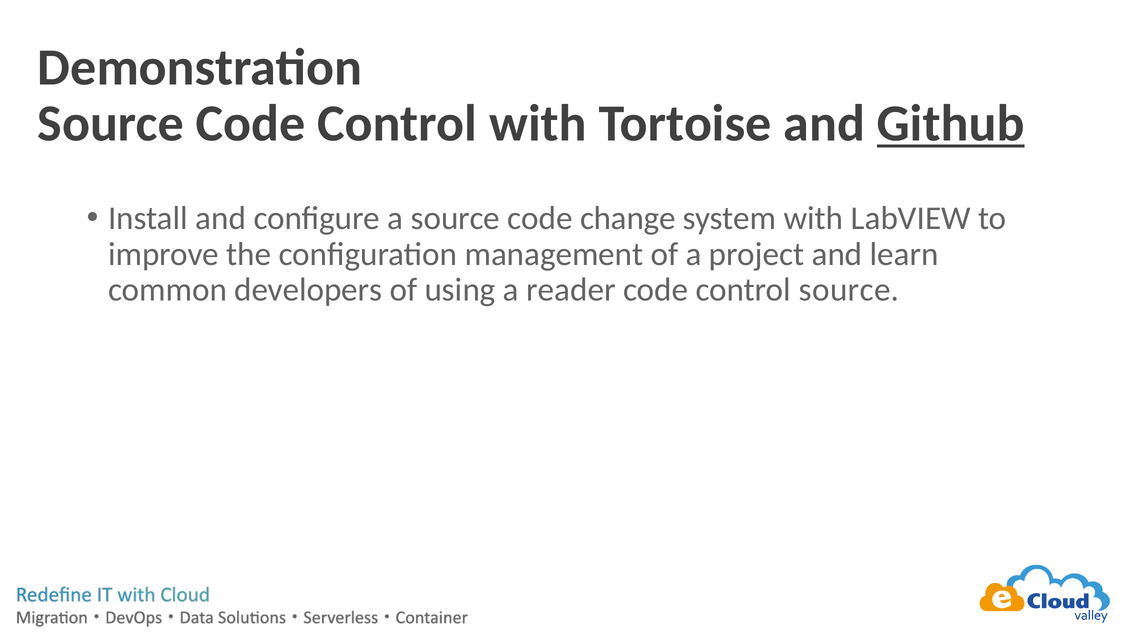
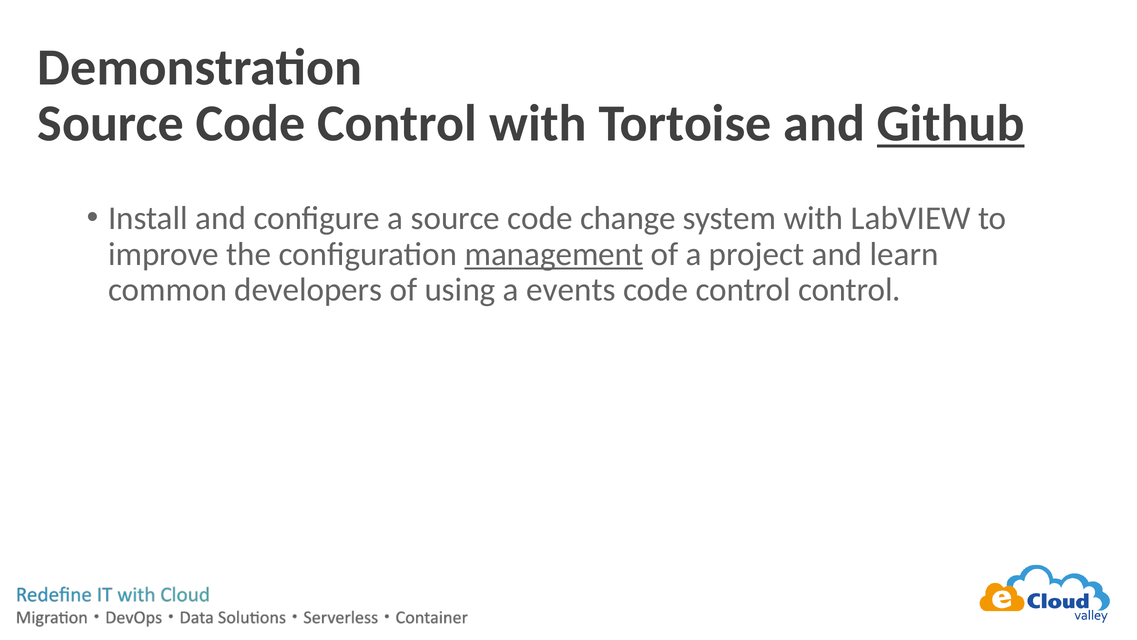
management underline: none -> present
reader: reader -> events
control source: source -> control
